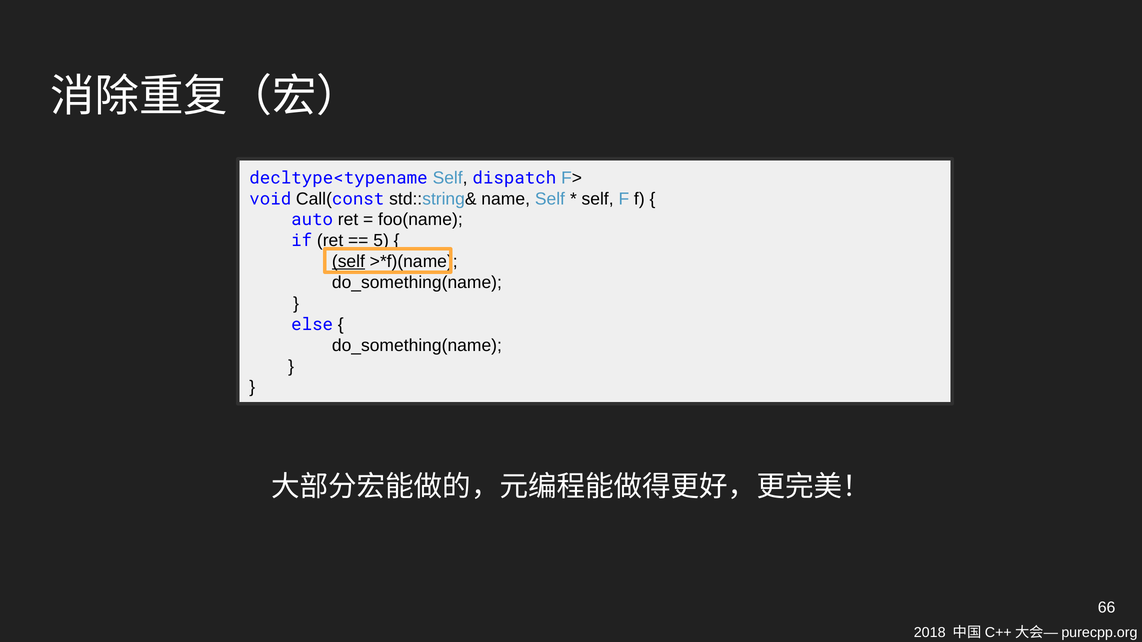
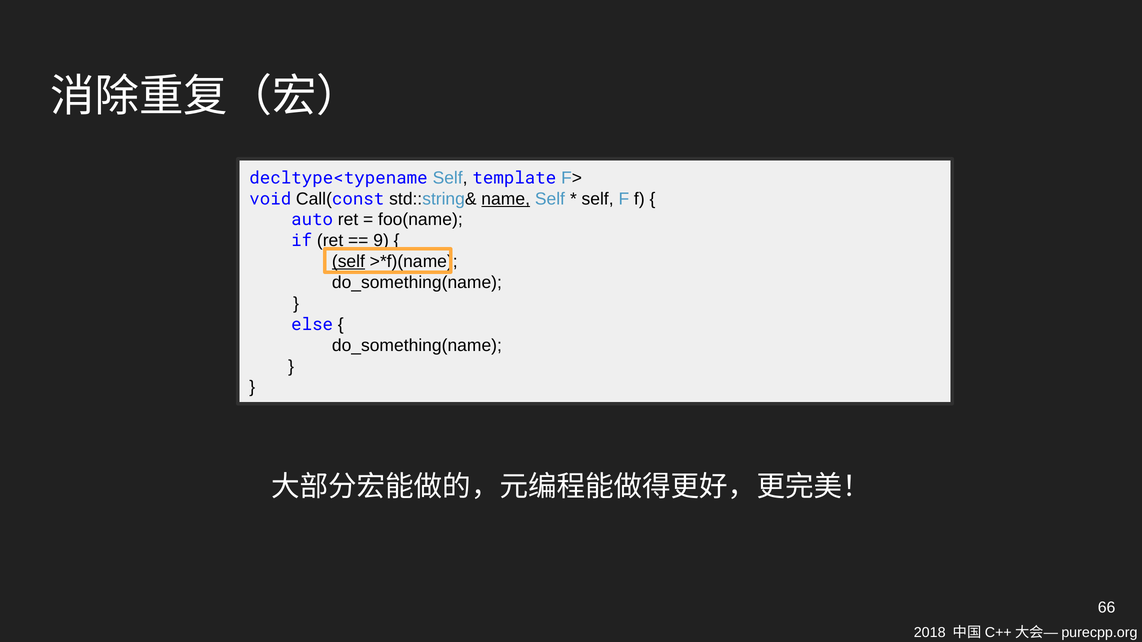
dispatch: dispatch -> template
name underline: none -> present
5: 5 -> 9
